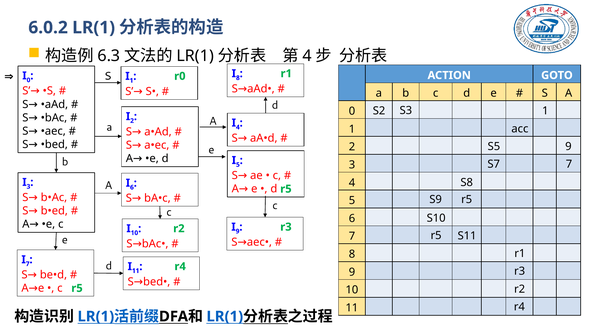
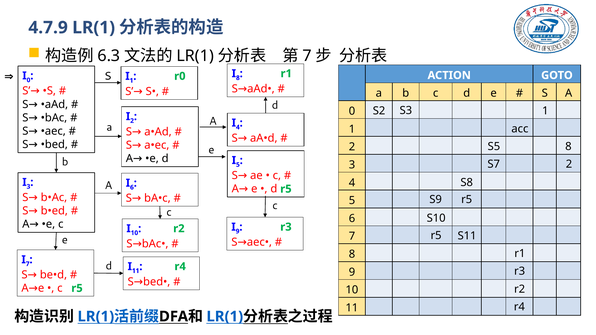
6.0.2: 6.0.2 -> 4.7.9
4 at (307, 56): 4 -> 7
S5 9: 9 -> 8
S7 7: 7 -> 2
